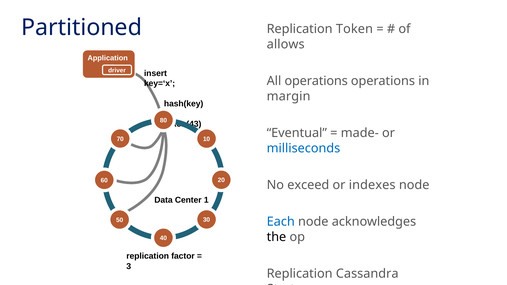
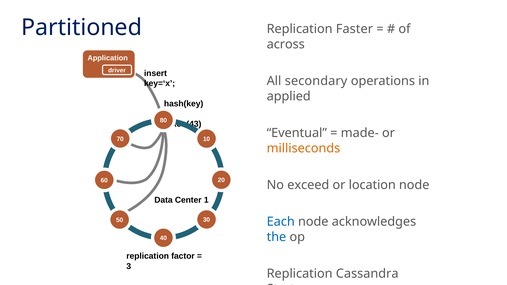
Token: Token -> Faster
allows: allows -> across
All operations: operations -> secondary
margin: margin -> applied
milliseconds colour: blue -> orange
indexes: indexes -> location
the colour: black -> blue
